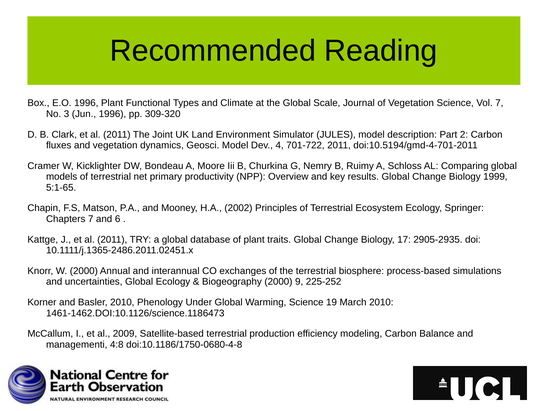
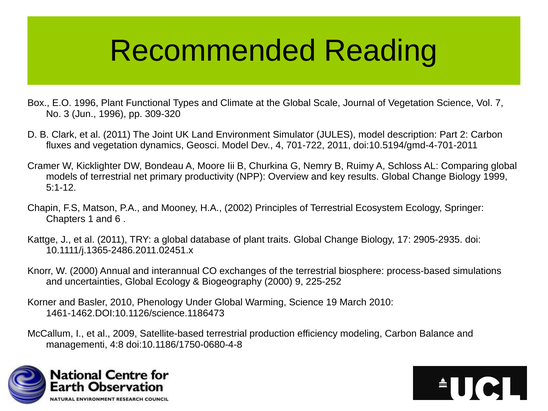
5:1-65: 5:1-65 -> 5:1-12
Chapters 7: 7 -> 1
